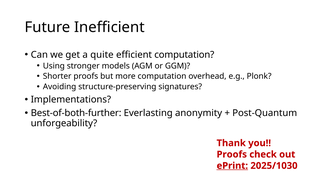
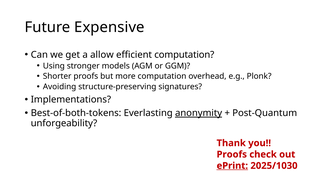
Inefficient: Inefficient -> Expensive
quite: quite -> allow
Best-of-both-further: Best-of-both-further -> Best-of-both-tokens
anonymity underline: none -> present
